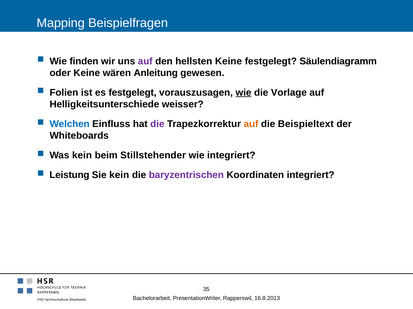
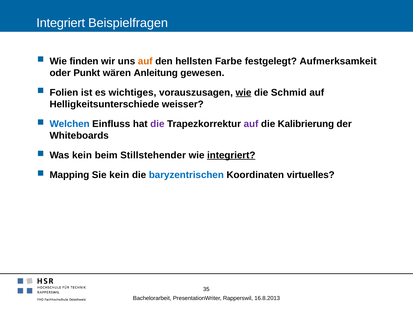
Mapping at (61, 23): Mapping -> Integriert
auf at (145, 61) colour: purple -> orange
hellsten Keine: Keine -> Farbe
Säulendiagramm: Säulendiagramm -> Aufmerksamkeit
oder Keine: Keine -> Punkt
es festgelegt: festgelegt -> wichtiges
Vorlage: Vorlage -> Schmid
auf at (251, 124) colour: orange -> purple
Beispieltext: Beispieltext -> Kalibrierung
integriert at (231, 156) underline: none -> present
Leistung: Leistung -> Mapping
baryzentrischen colour: purple -> blue
Koordinaten integriert: integriert -> virtuelles
